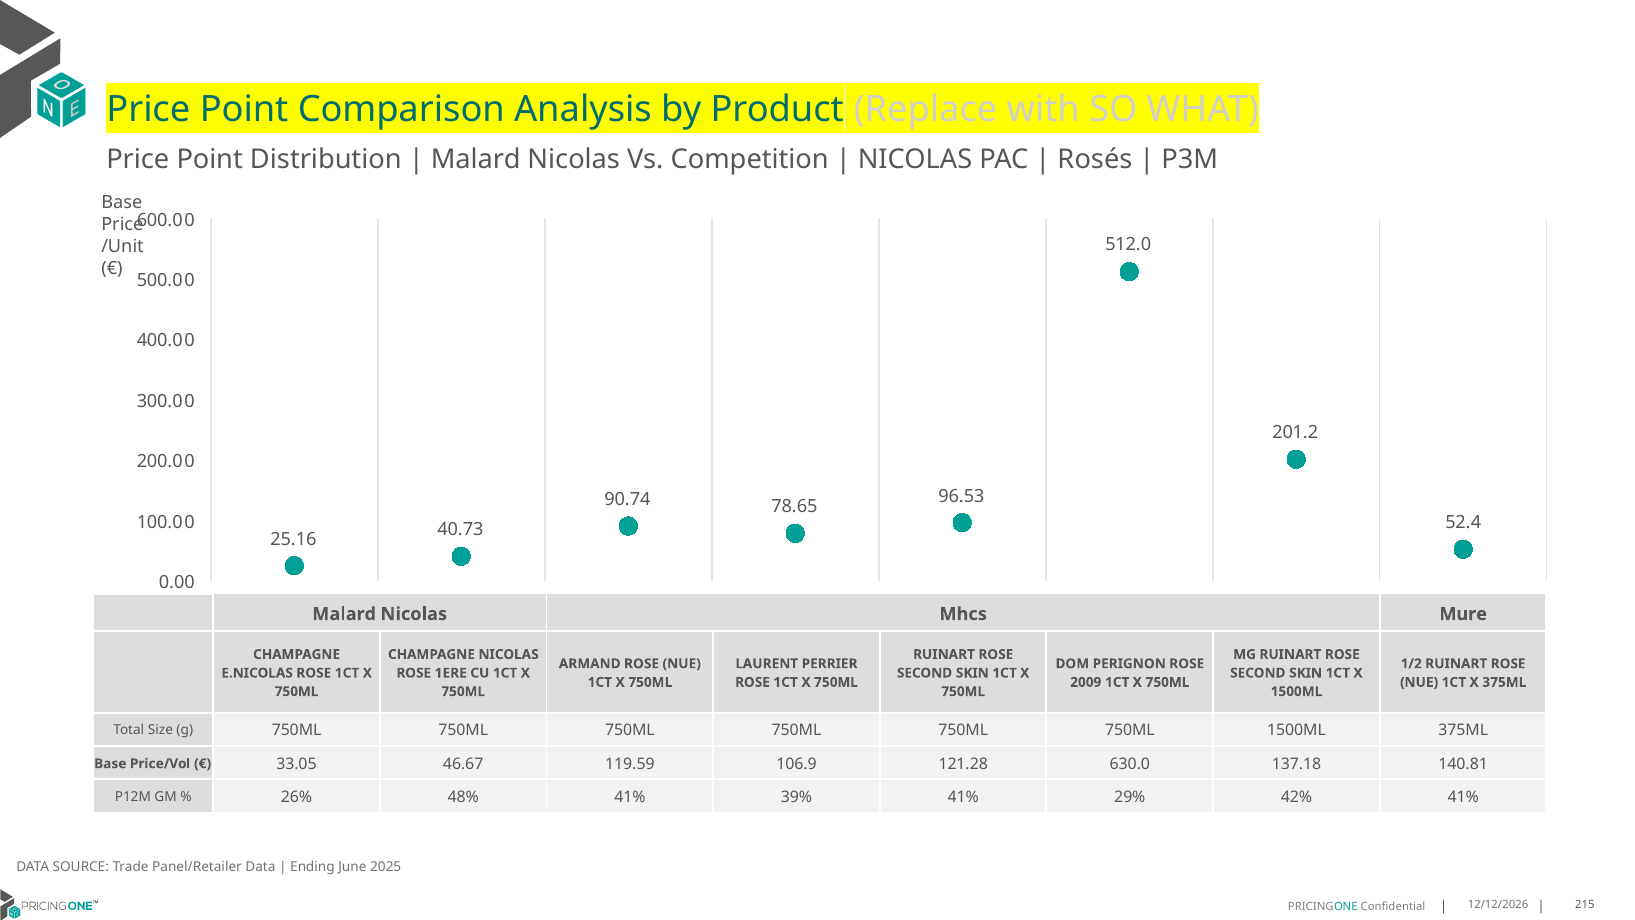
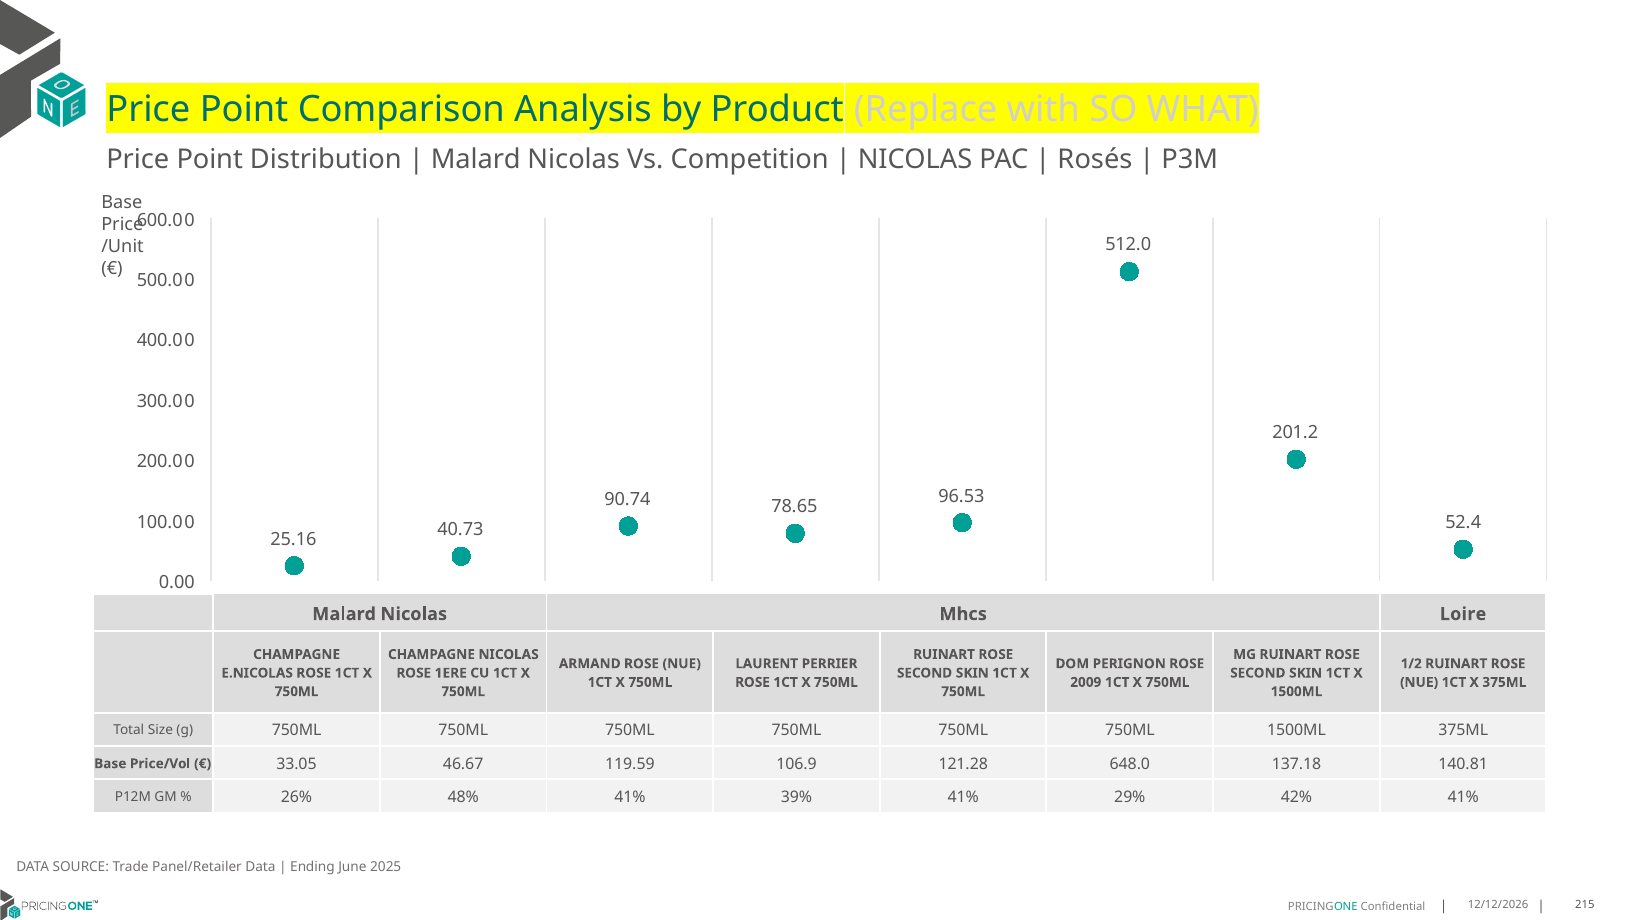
Mure: Mure -> Loire
630.0: 630.0 -> 648.0
